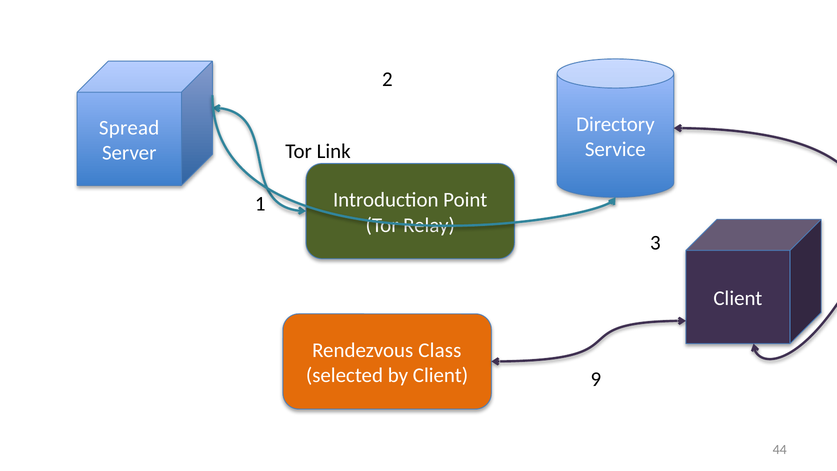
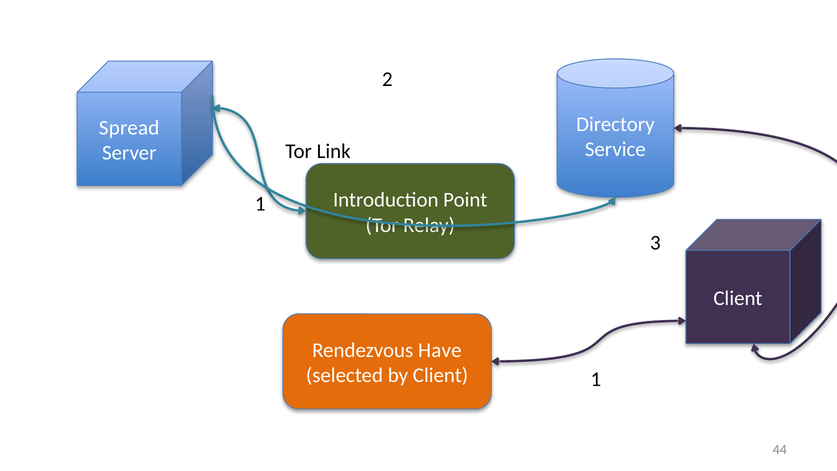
Class: Class -> Have
by Client 9: 9 -> 1
